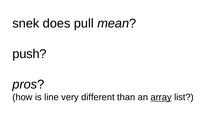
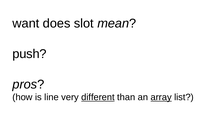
snek: snek -> want
pull: pull -> slot
different underline: none -> present
